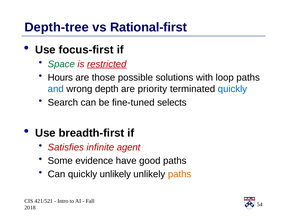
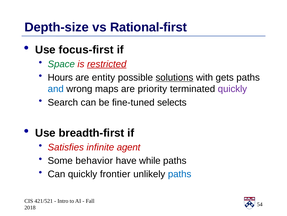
Depth-tree: Depth-tree -> Depth-size
those: those -> entity
solutions underline: none -> present
loop: loop -> gets
depth: depth -> maps
quickly at (232, 89) colour: blue -> purple
evidence: evidence -> behavior
good: good -> while
quickly unlikely: unlikely -> frontier
paths at (180, 174) colour: orange -> blue
